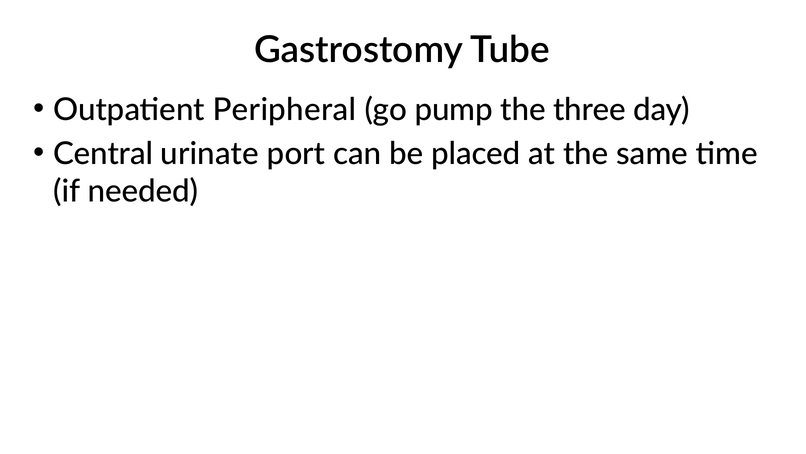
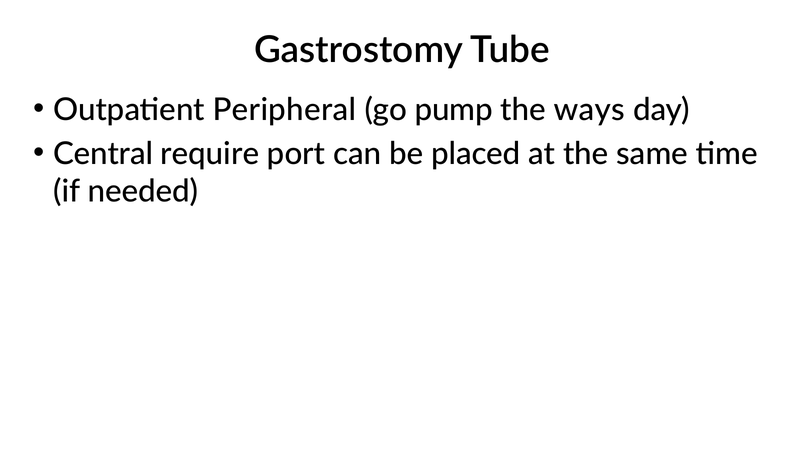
three: three -> ways
urinate: urinate -> require
